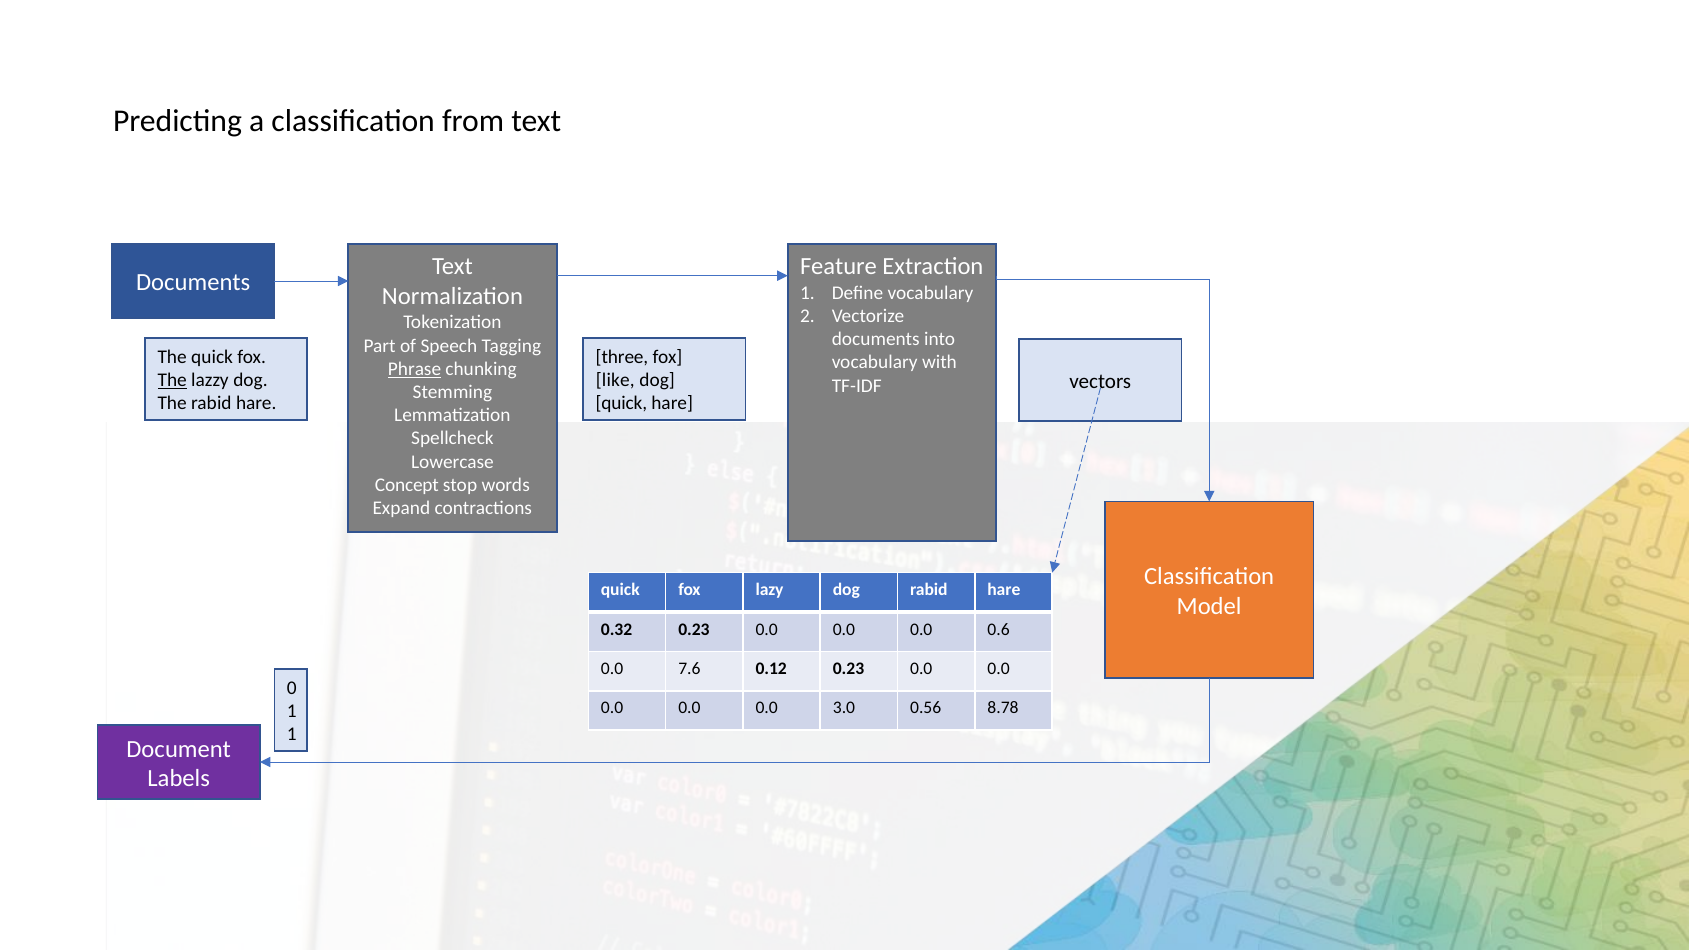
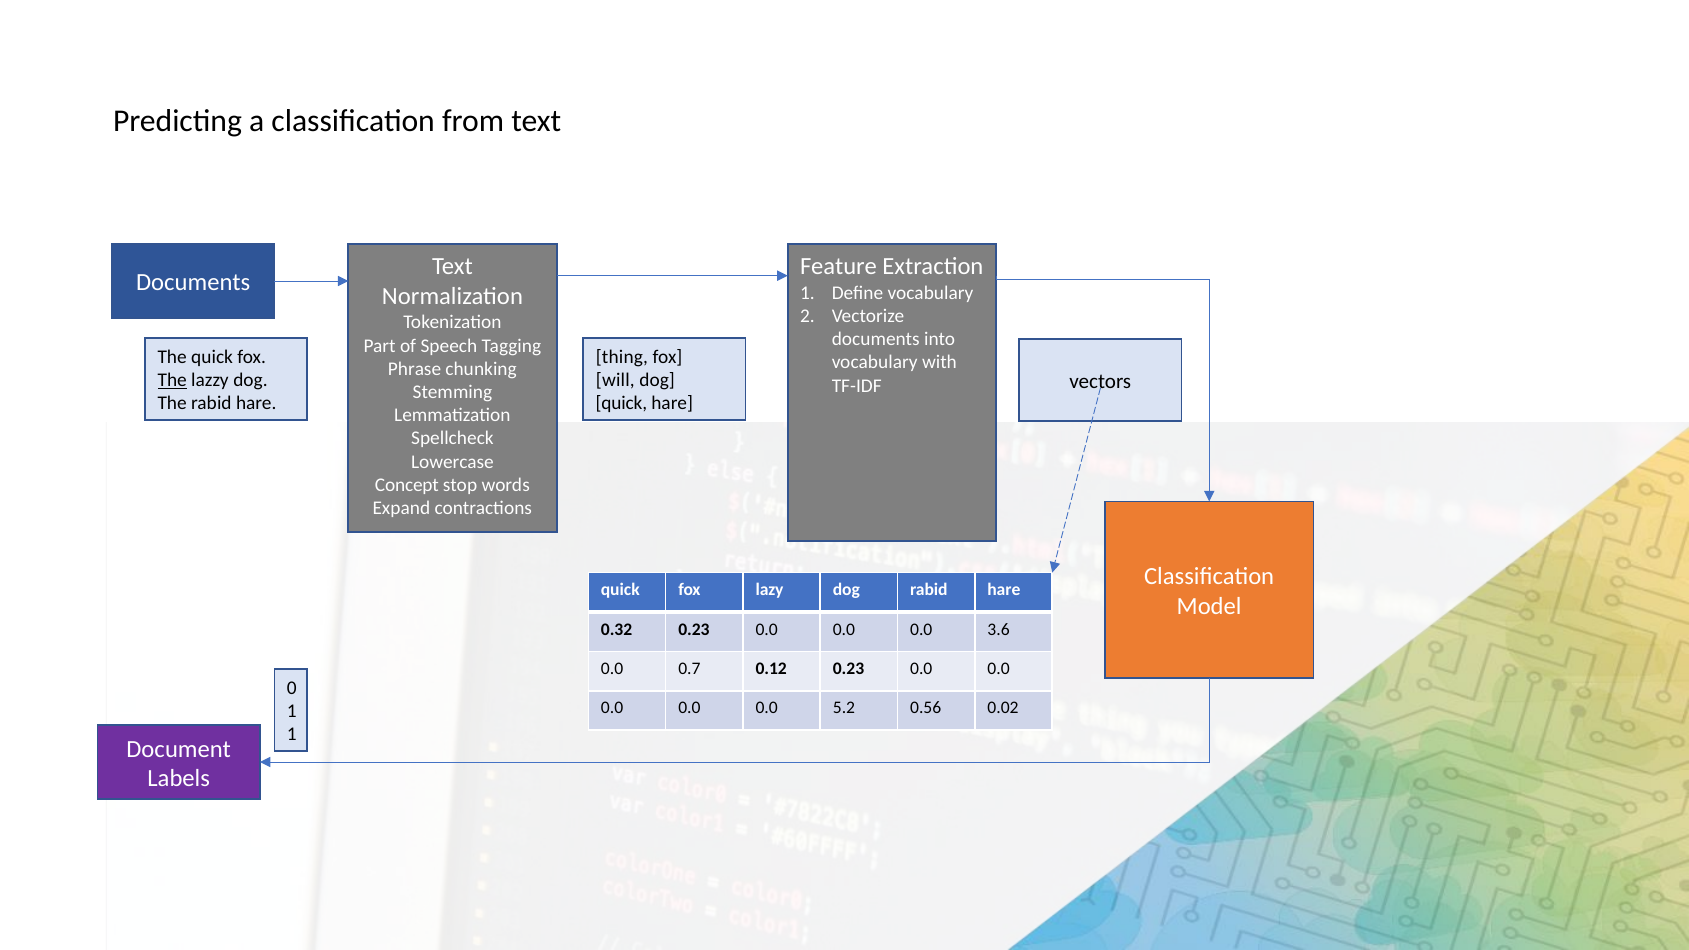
three: three -> thing
Phrase underline: present -> none
like: like -> will
0.6: 0.6 -> 3.6
7.6: 7.6 -> 0.7
3.0: 3.0 -> 5.2
8.78: 8.78 -> 0.02
